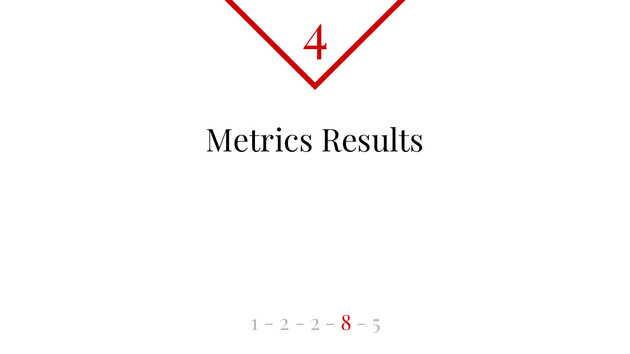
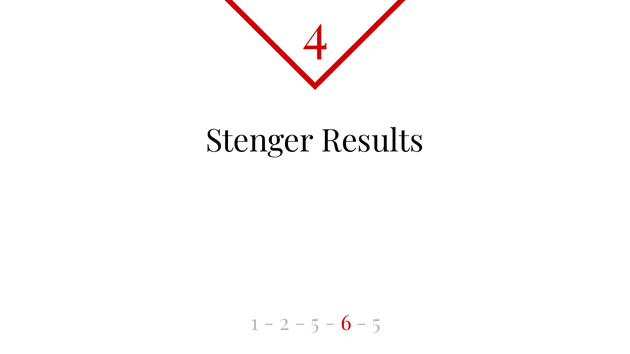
Metrics: Metrics -> Stenger
2 at (315, 324): 2 -> 5
8: 8 -> 6
